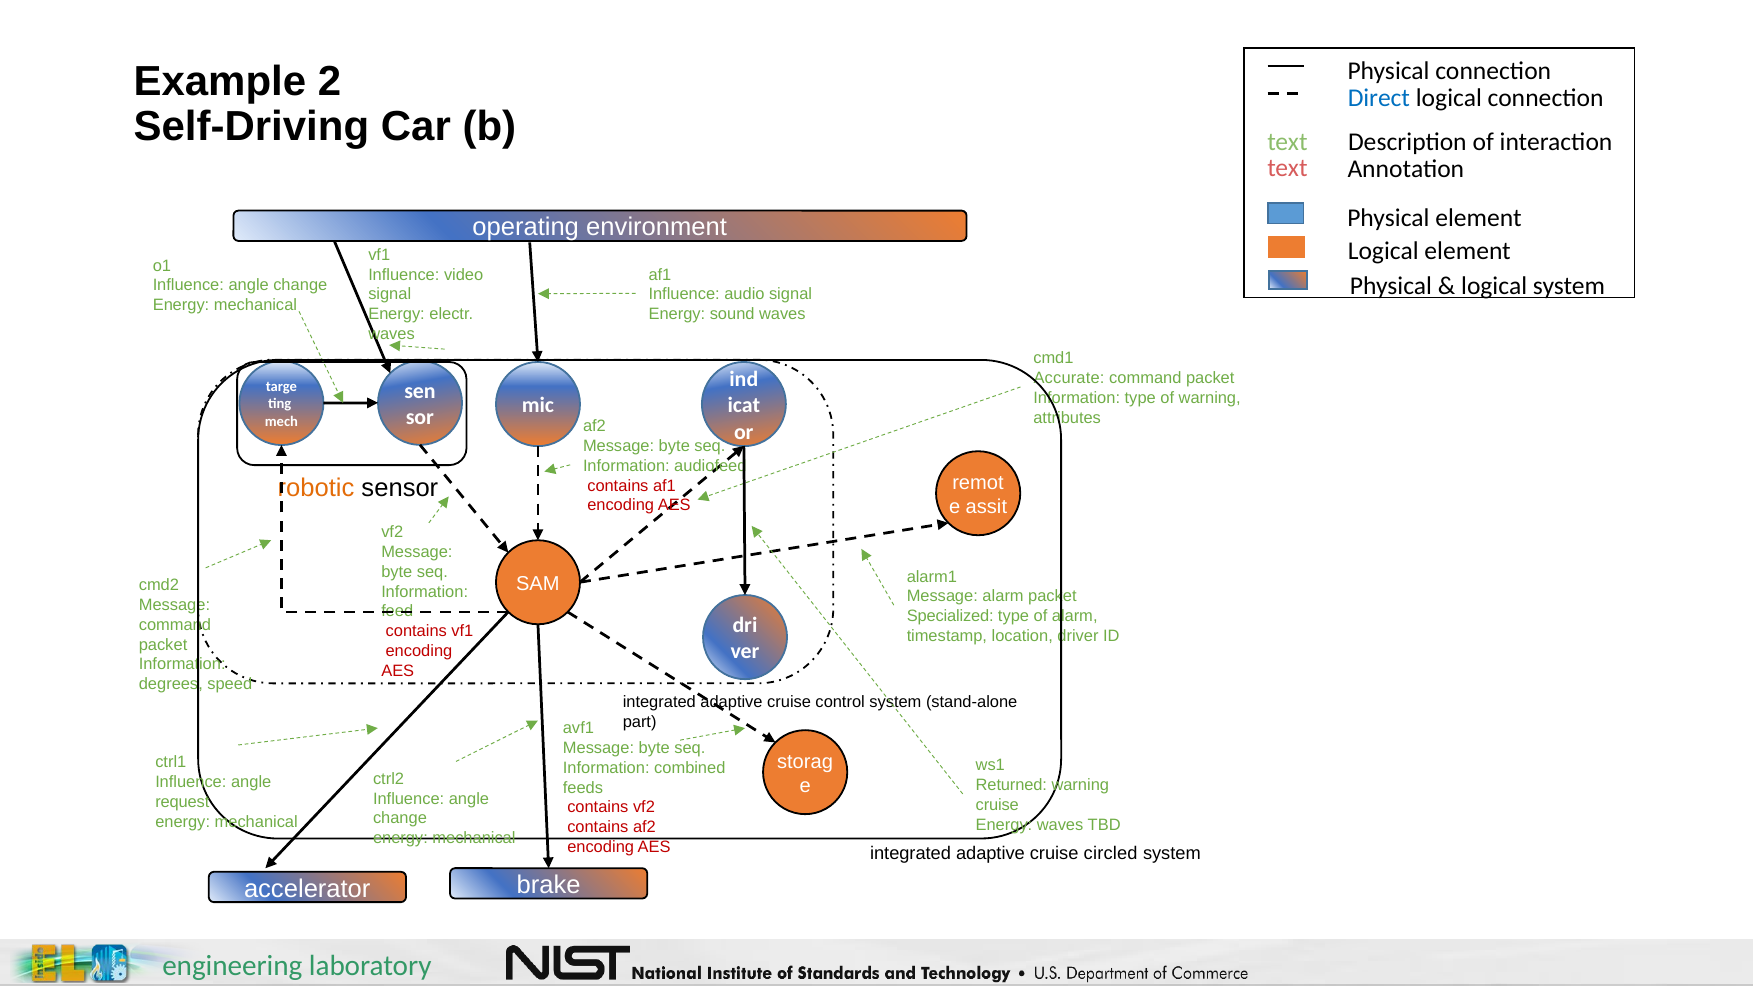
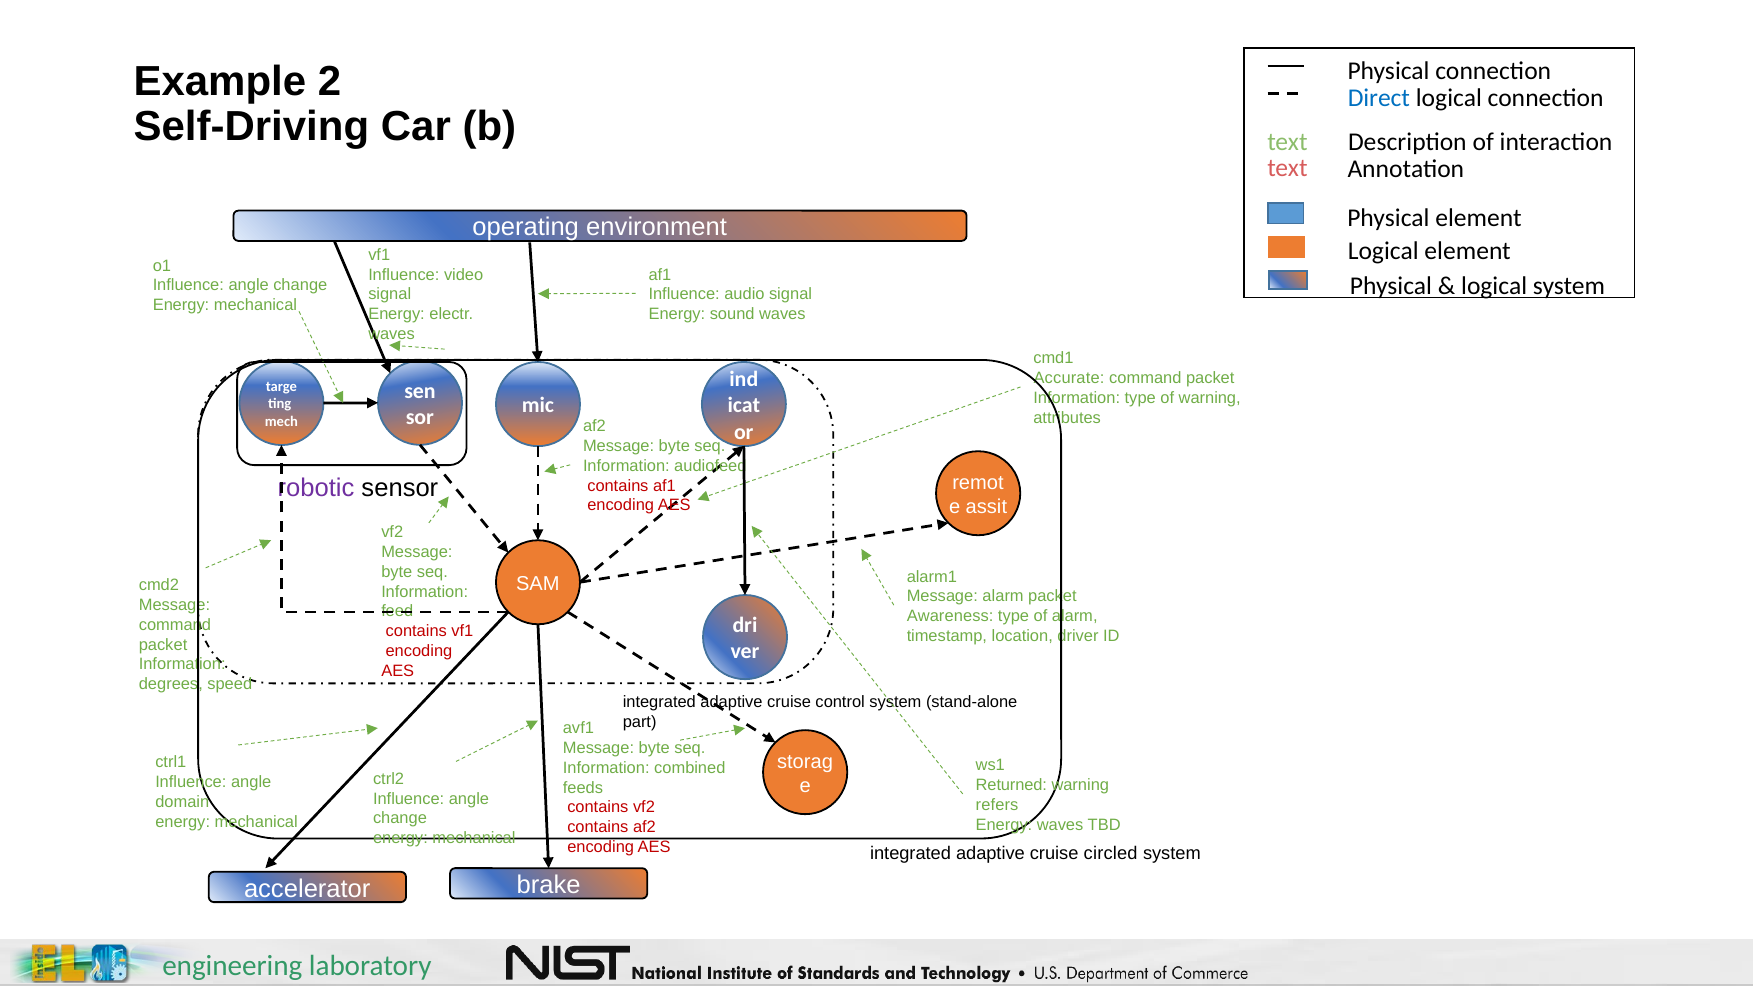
robotic colour: orange -> purple
Specialized: Specialized -> Awareness
request: request -> domain
cruise at (997, 805): cruise -> refers
